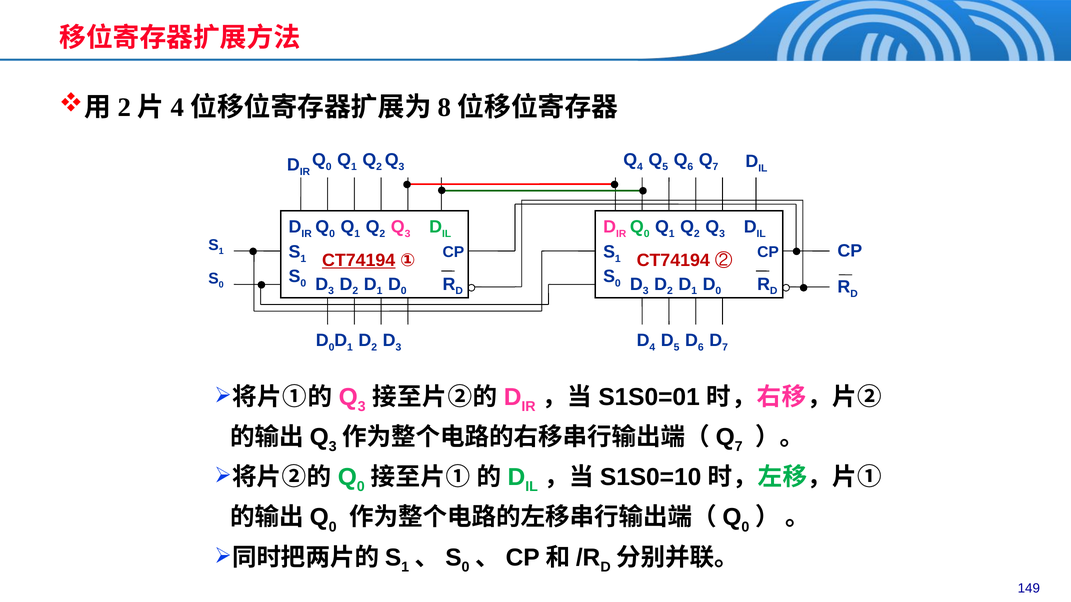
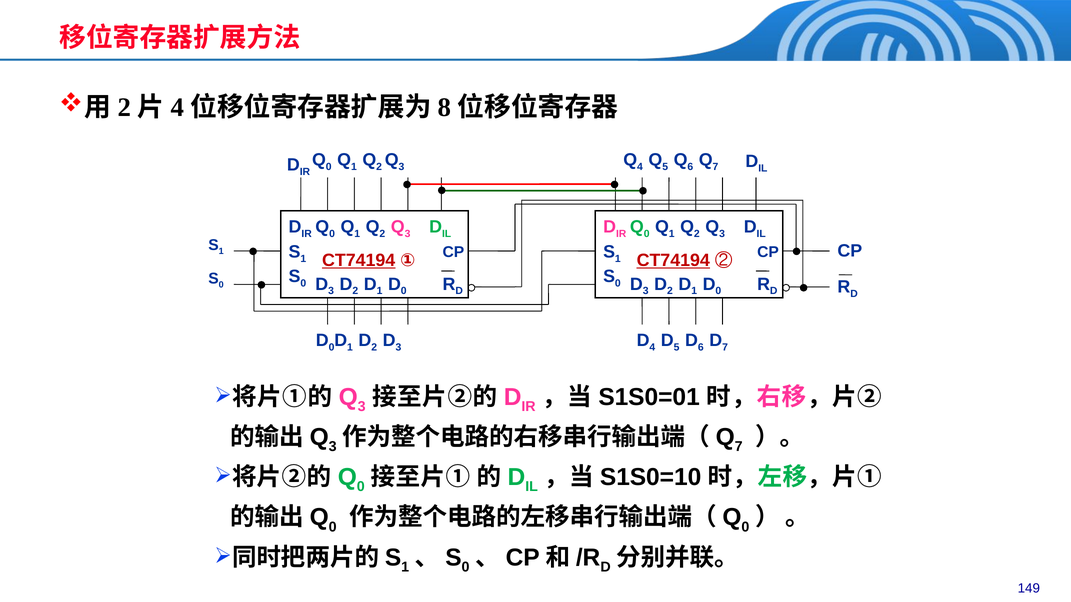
CT74194 at (673, 260) underline: none -> present
